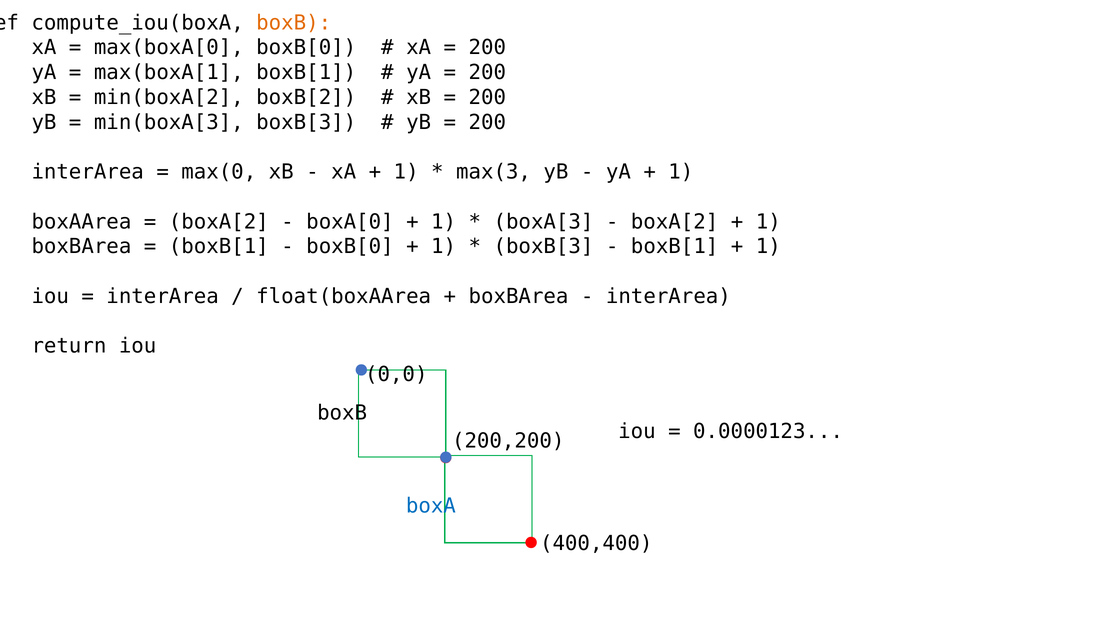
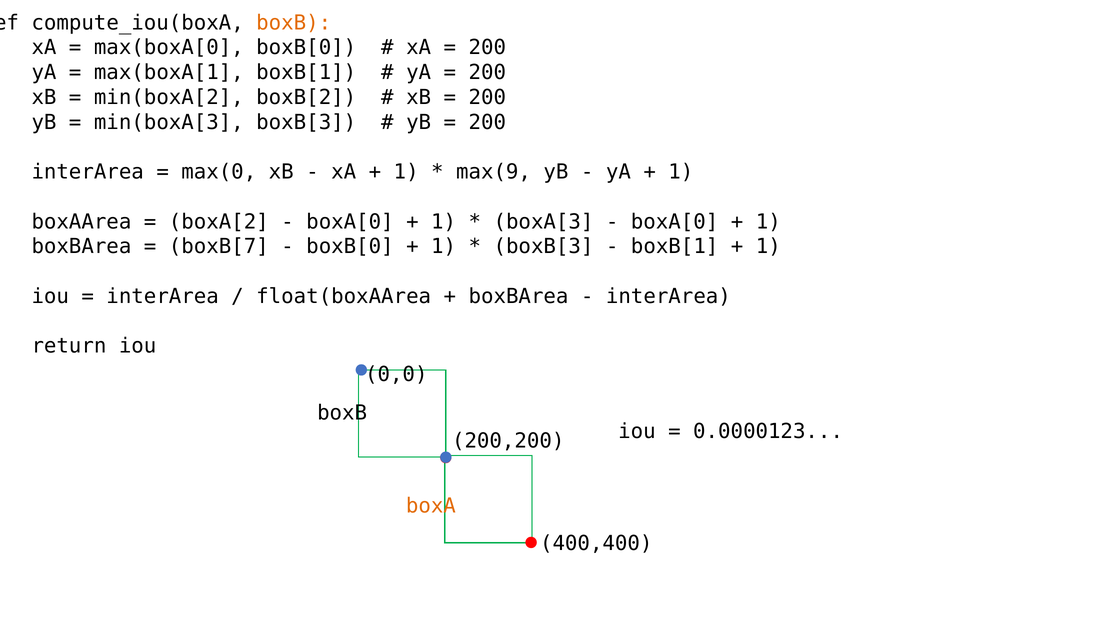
max(3: max(3 -> max(9
boxA[2 at (675, 222): boxA[2 -> boxA[0
boxB[1 at (219, 247): boxB[1 -> boxB[7
boxA colour: blue -> orange
